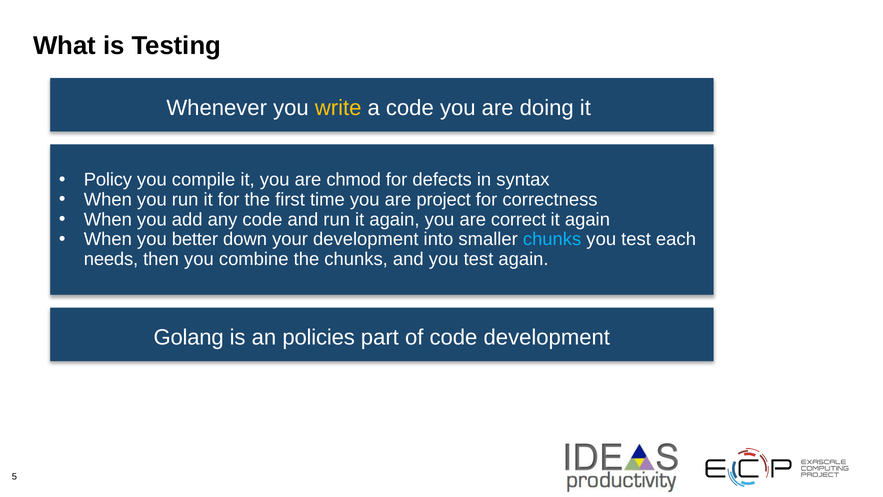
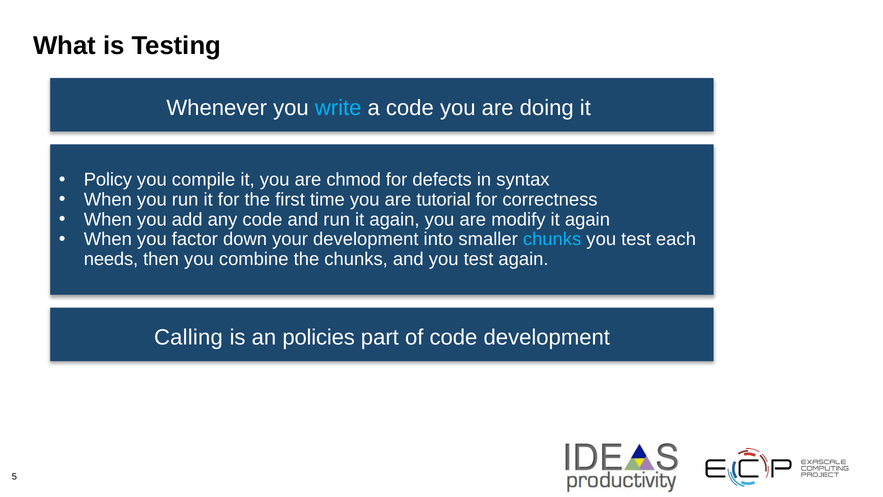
write colour: yellow -> light blue
project: project -> tutorial
correct: correct -> modify
better: better -> factor
Golang: Golang -> Calling
